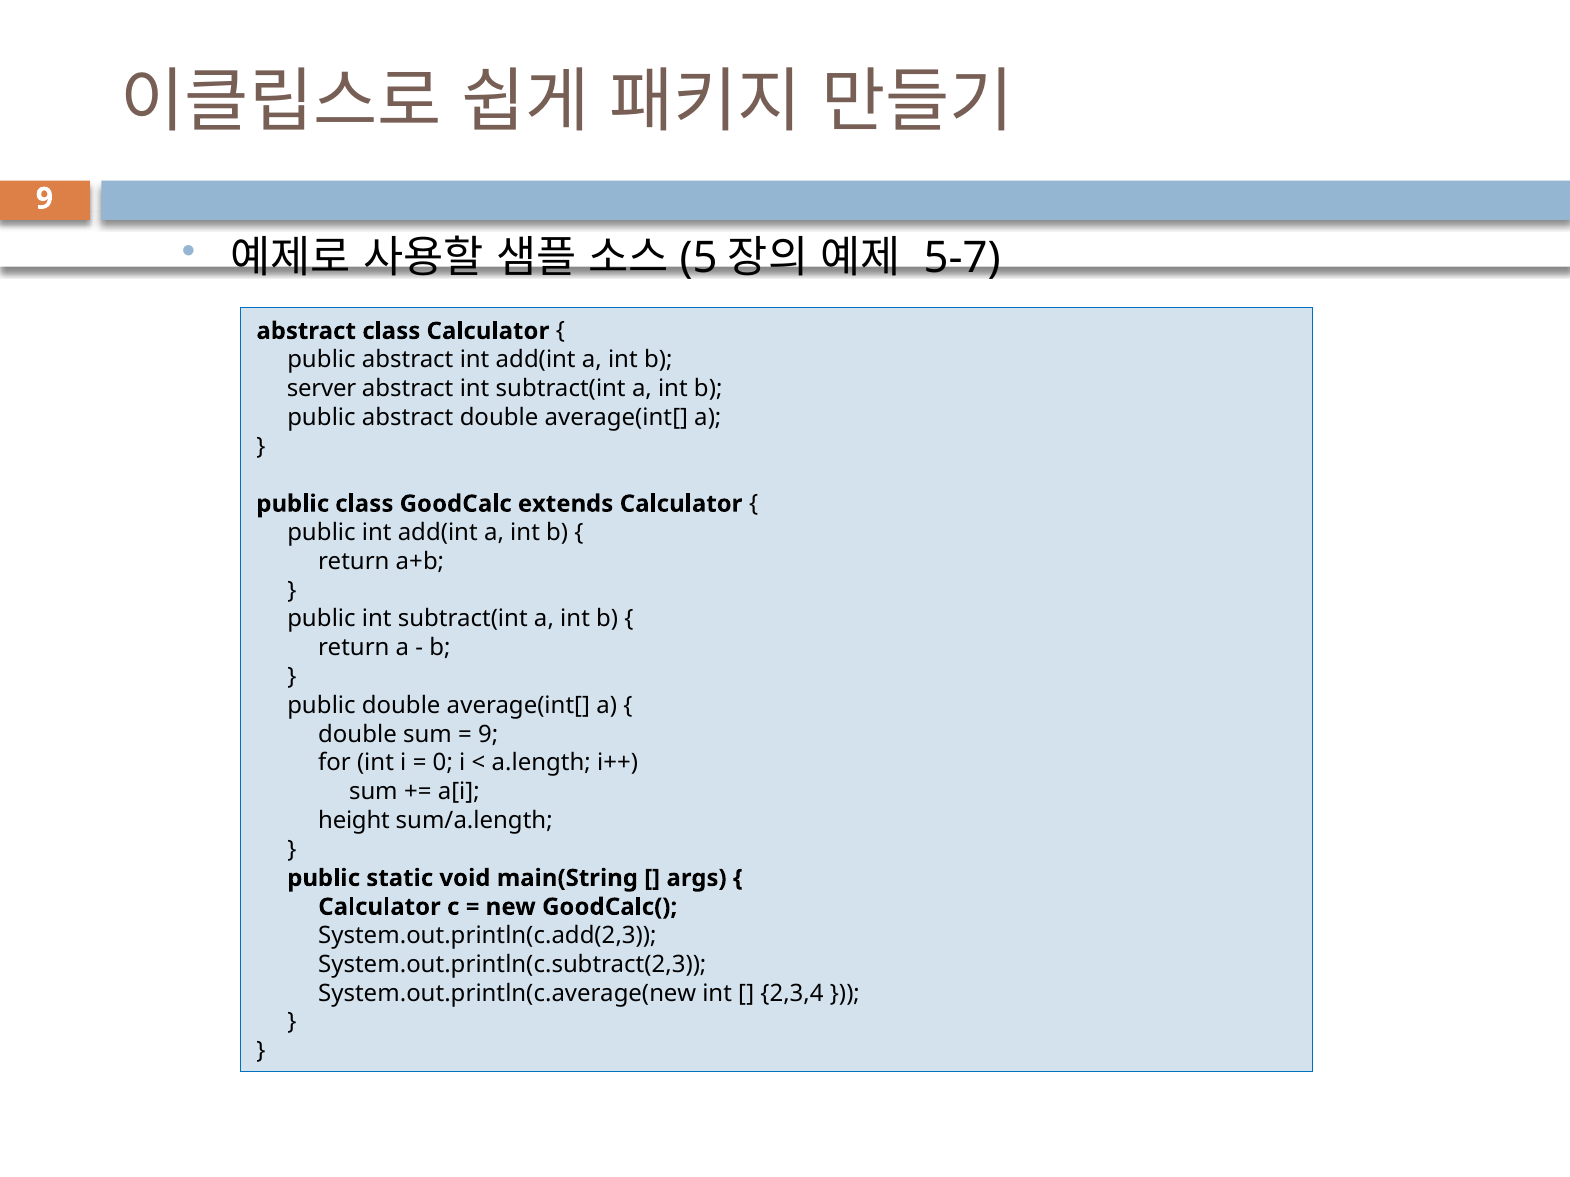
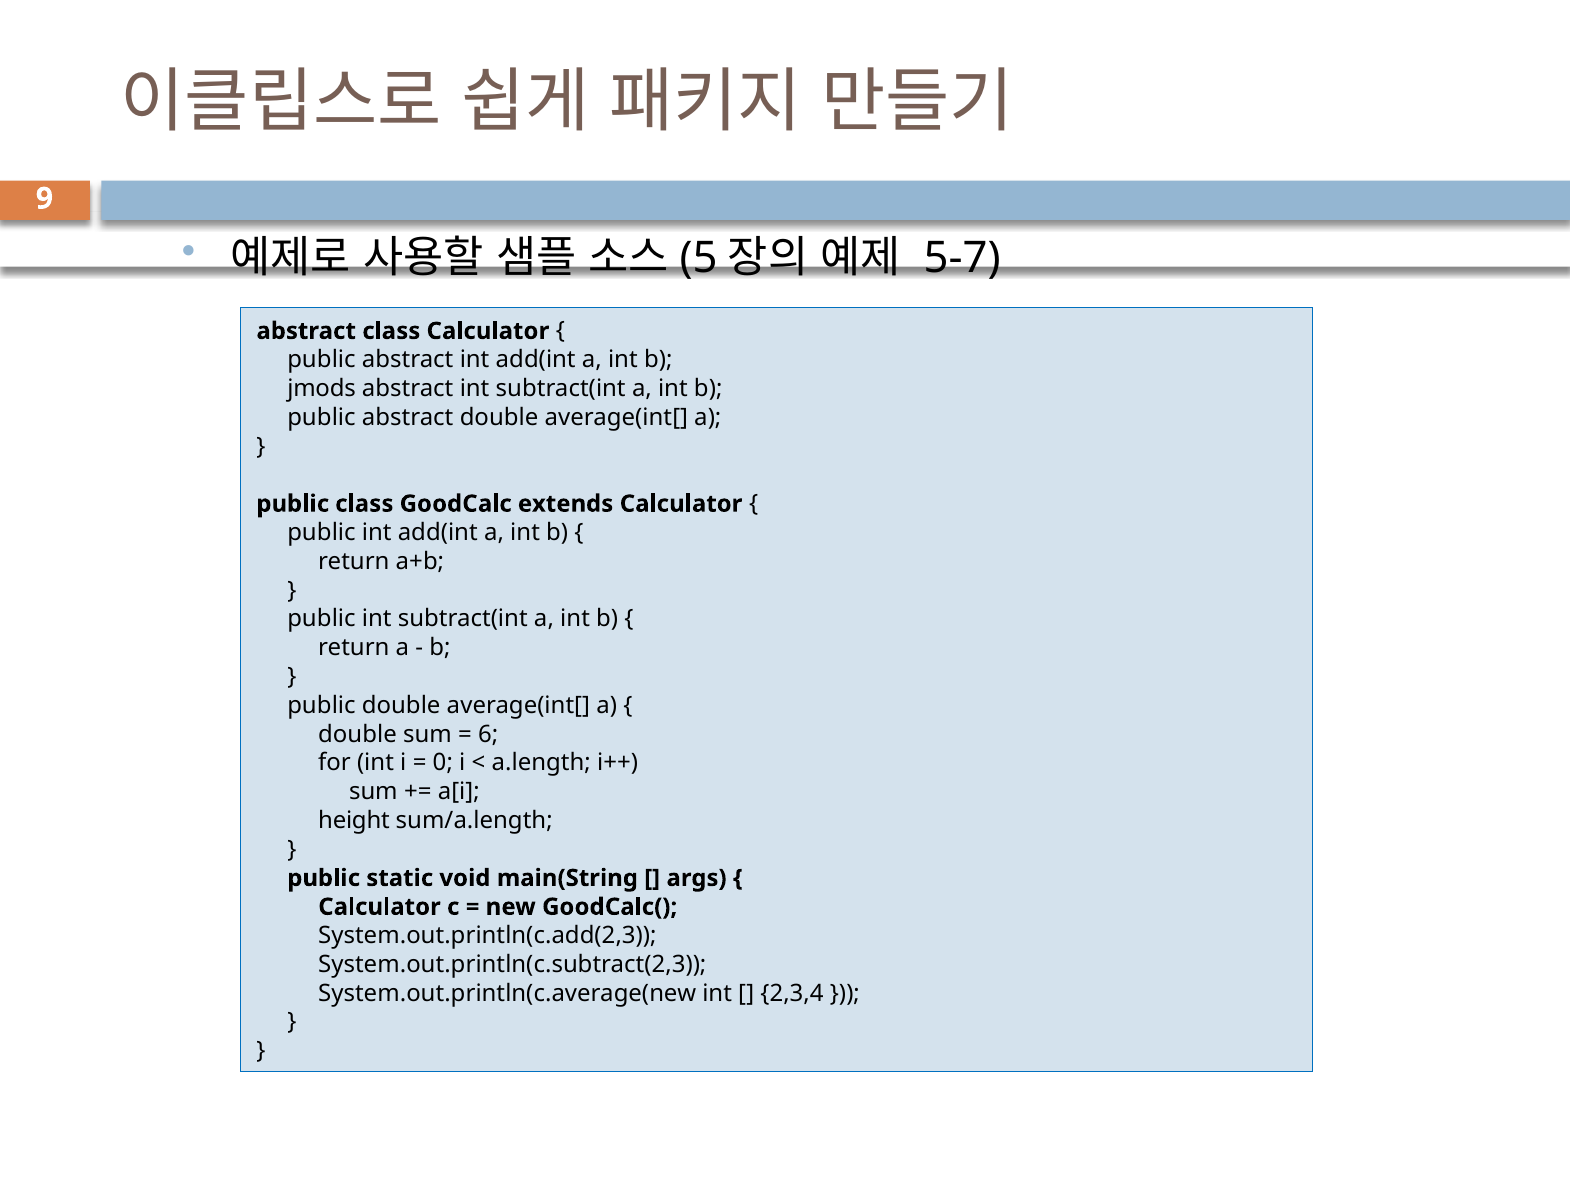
server: server -> jmods
9 at (488, 734): 9 -> 6
